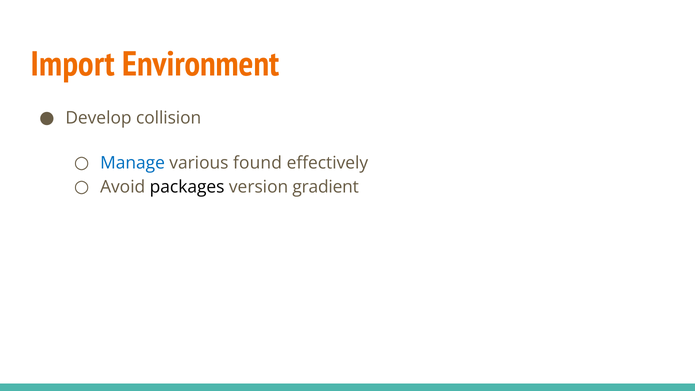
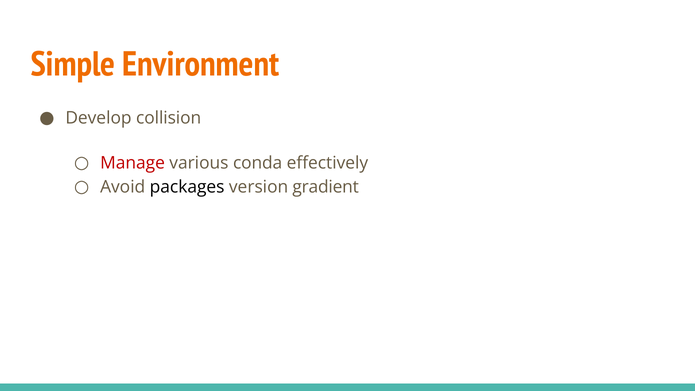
Import: Import -> Simple
Manage colour: blue -> red
found: found -> conda
